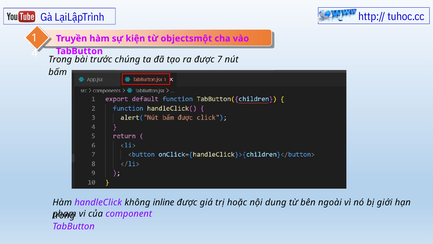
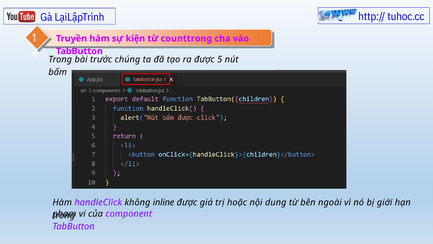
objectsmột: objectsmột -> counttrong
7: 7 -> 5
